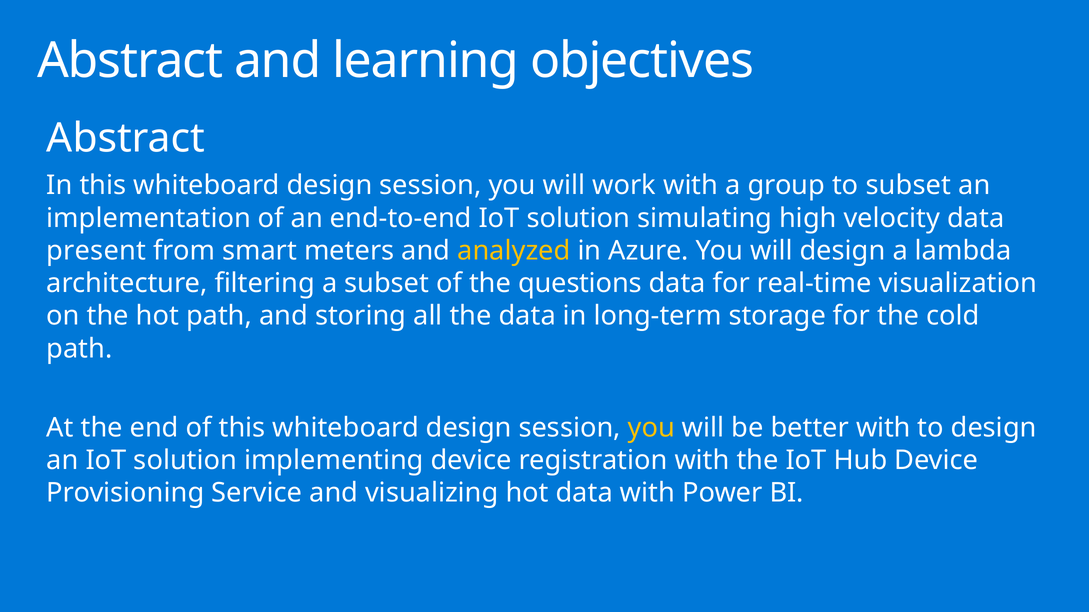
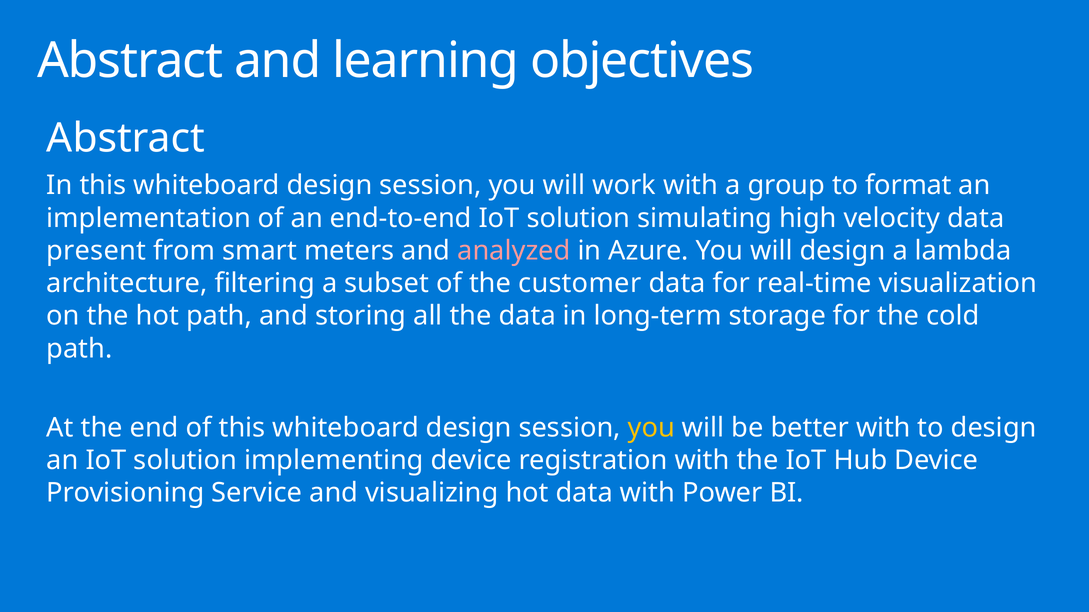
to subset: subset -> format
analyzed colour: yellow -> pink
questions: questions -> customer
